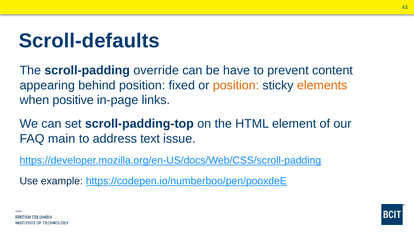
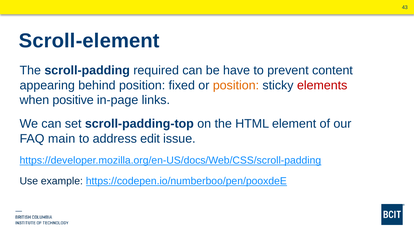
Scroll-defaults: Scroll-defaults -> Scroll-element
override: override -> required
elements colour: orange -> red
text: text -> edit
